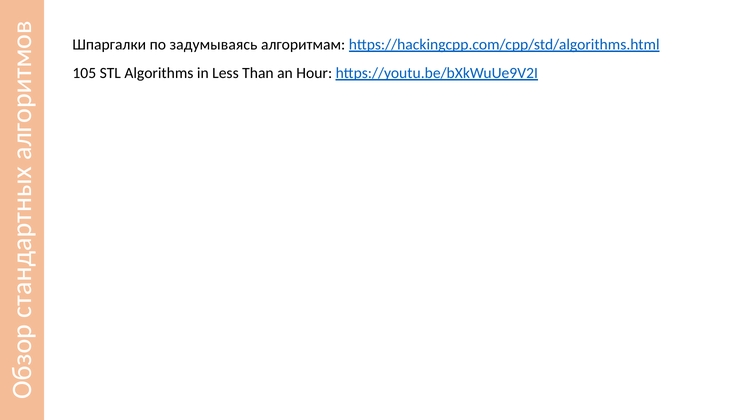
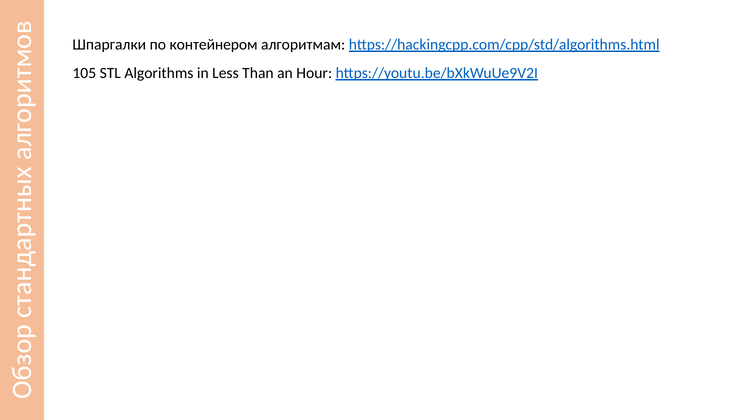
задумываясь: задумываясь -> контейнером
